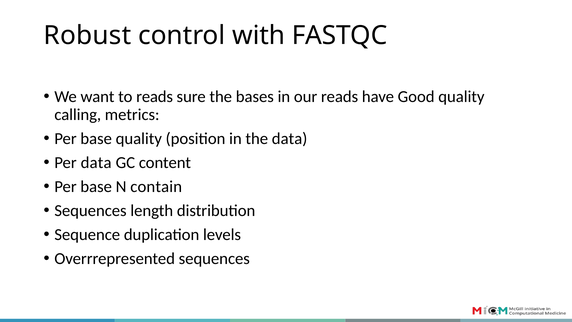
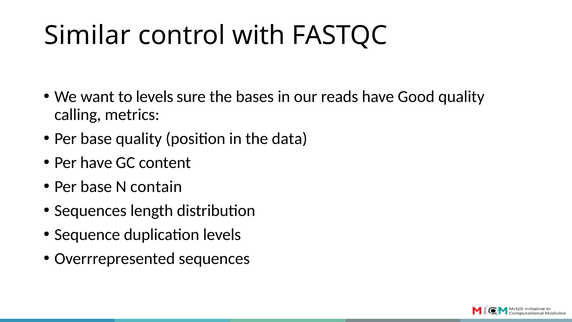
Robust: Robust -> Similar
to reads: reads -> levels
Per data: data -> have
